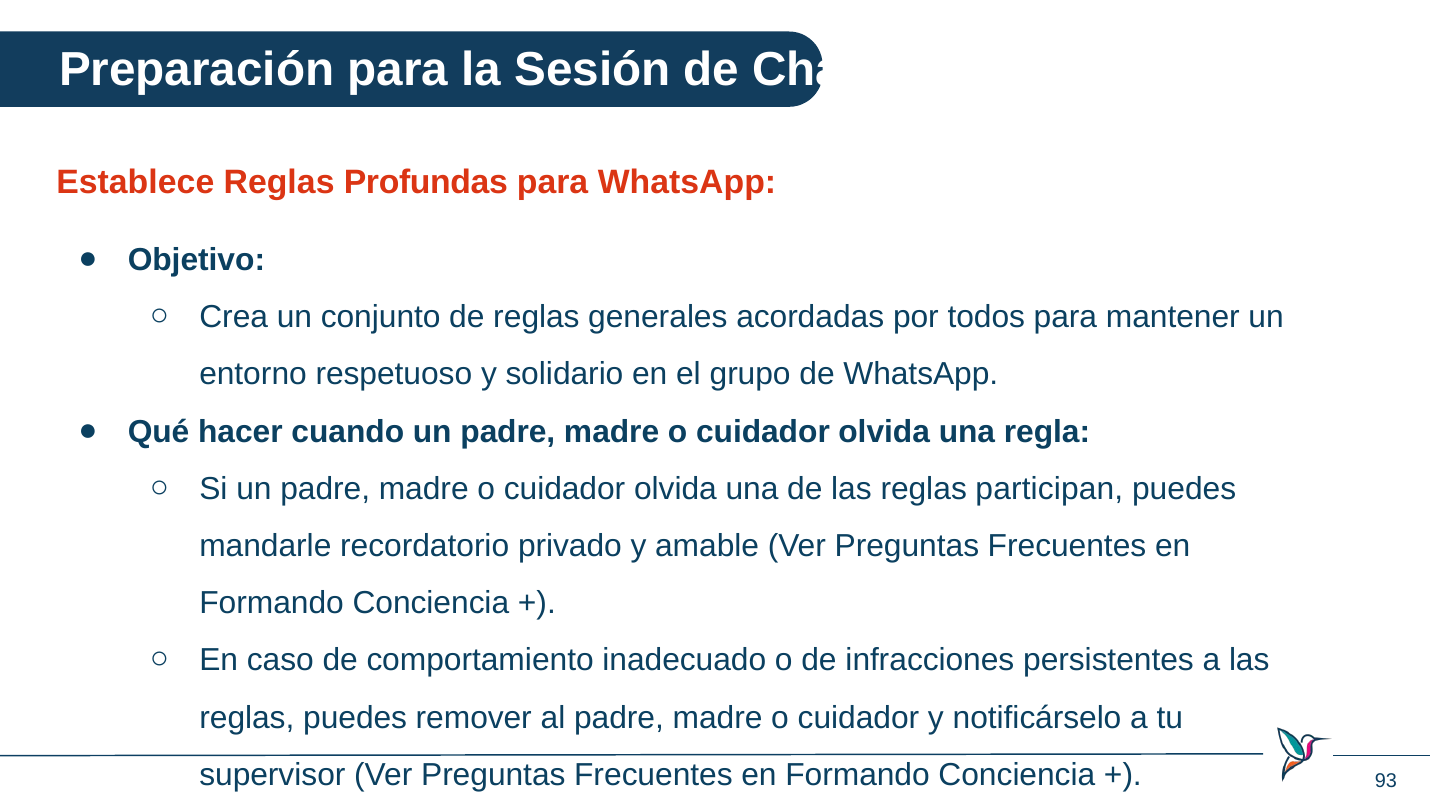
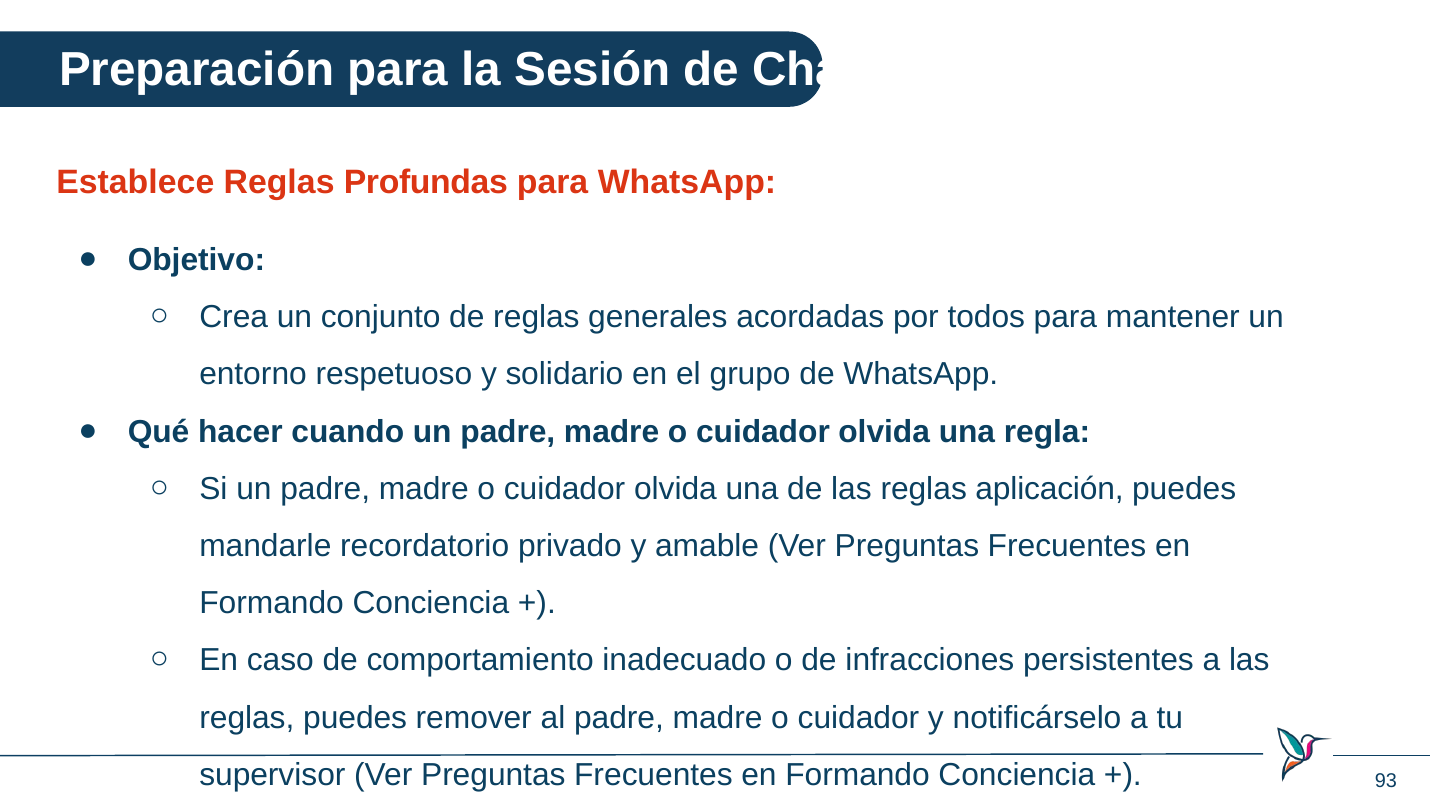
participan: participan -> aplicación
